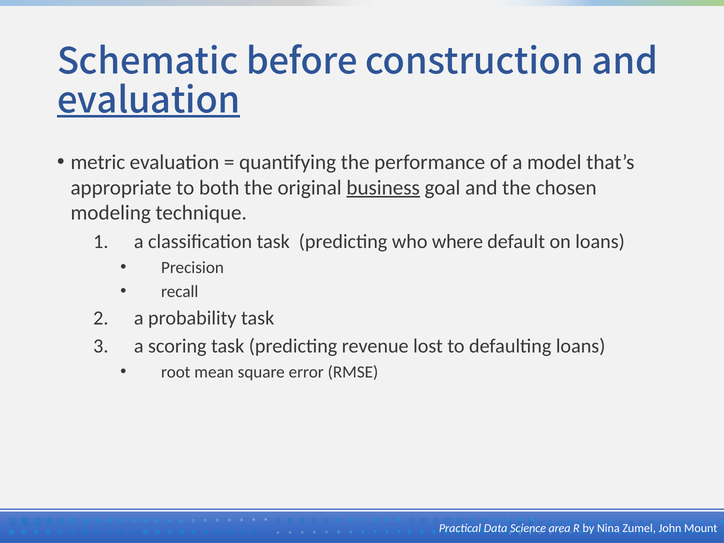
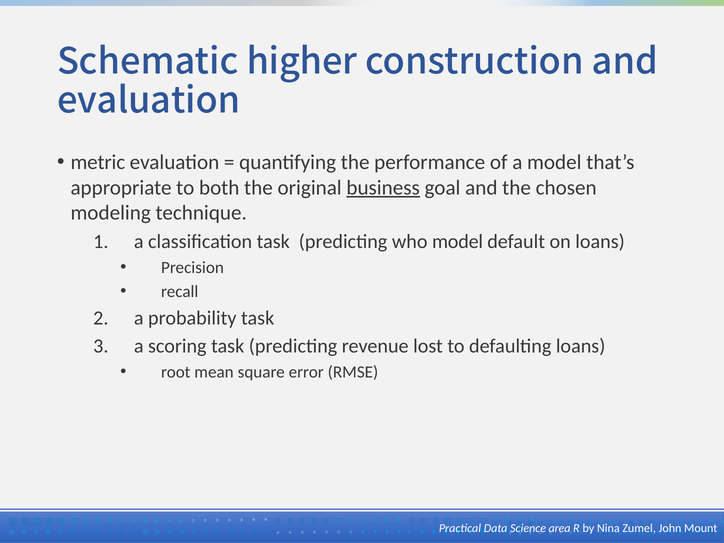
before: before -> higher
evaluation at (149, 101) underline: present -> none
who where: where -> model
